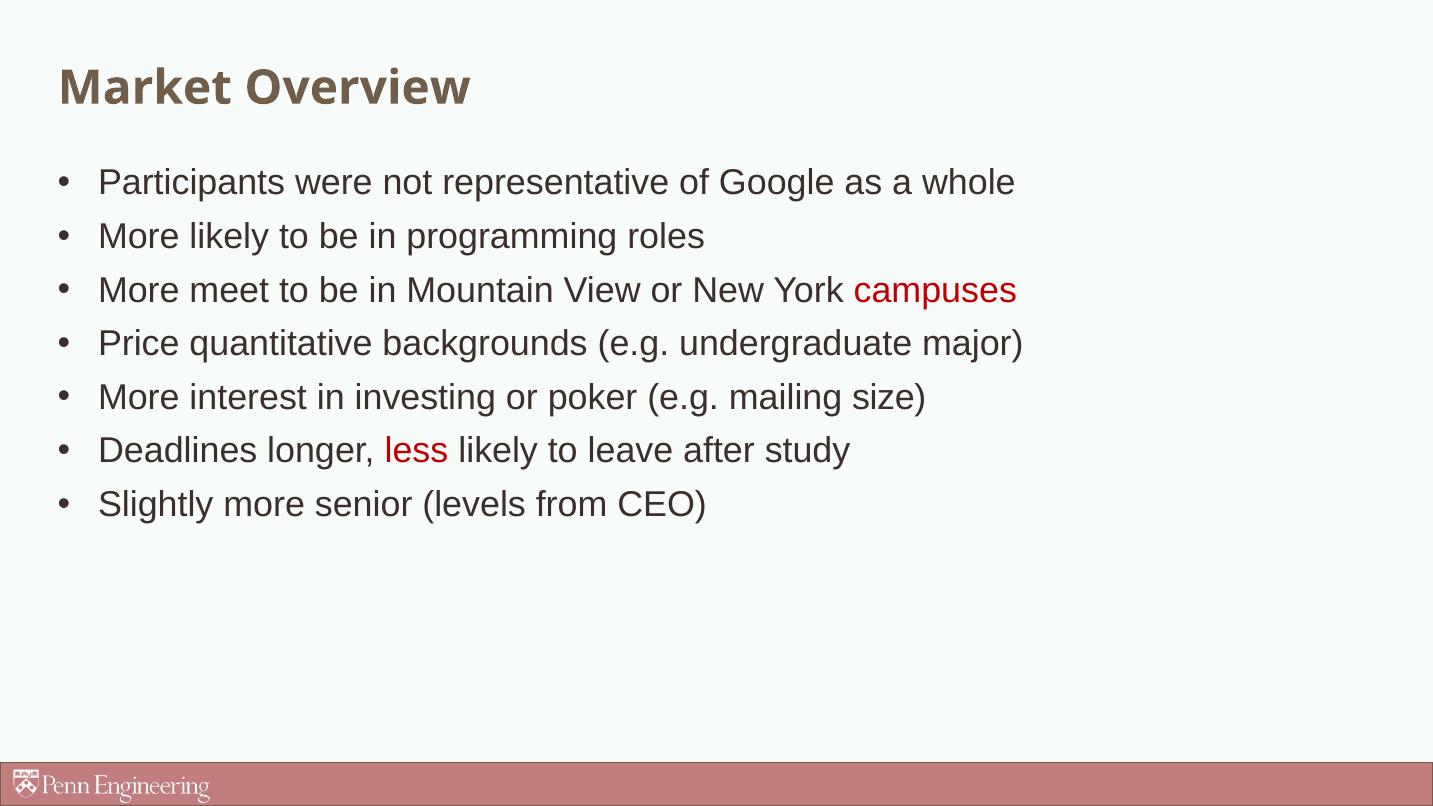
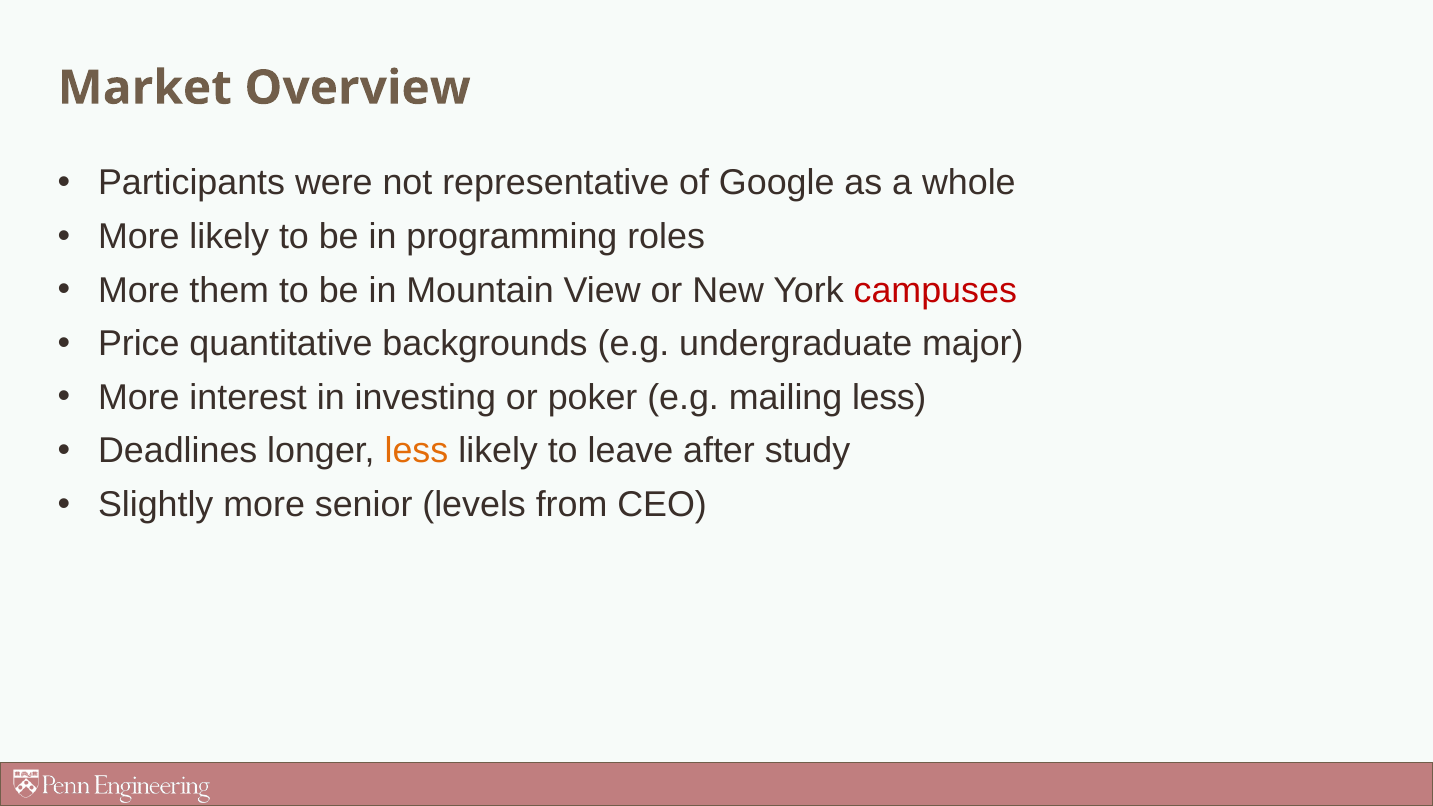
meet: meet -> them
mailing size: size -> less
less at (416, 451) colour: red -> orange
